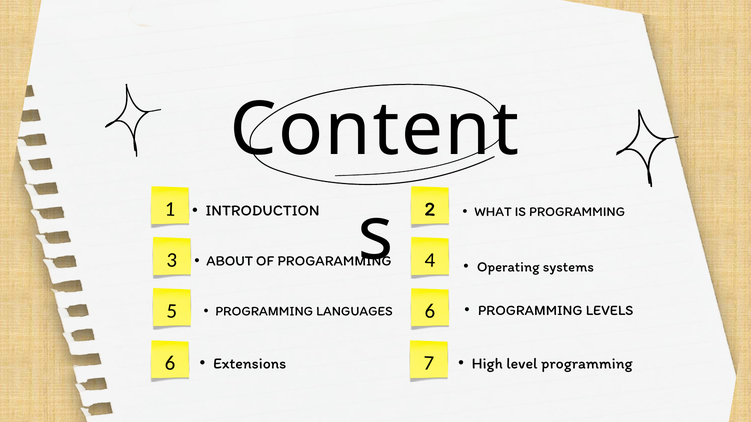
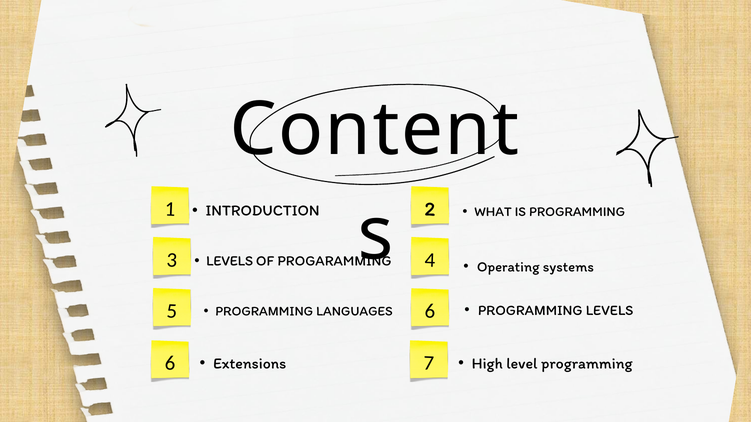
ABOUT at (230, 261): ABOUT -> LEVELS
